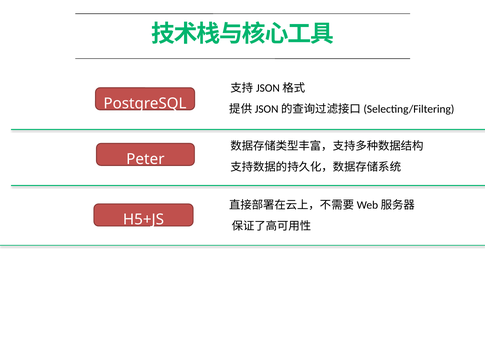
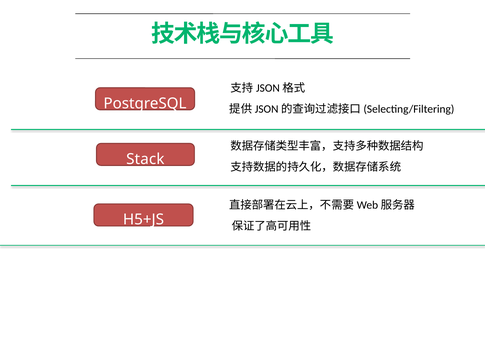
Peter: Peter -> Stack
